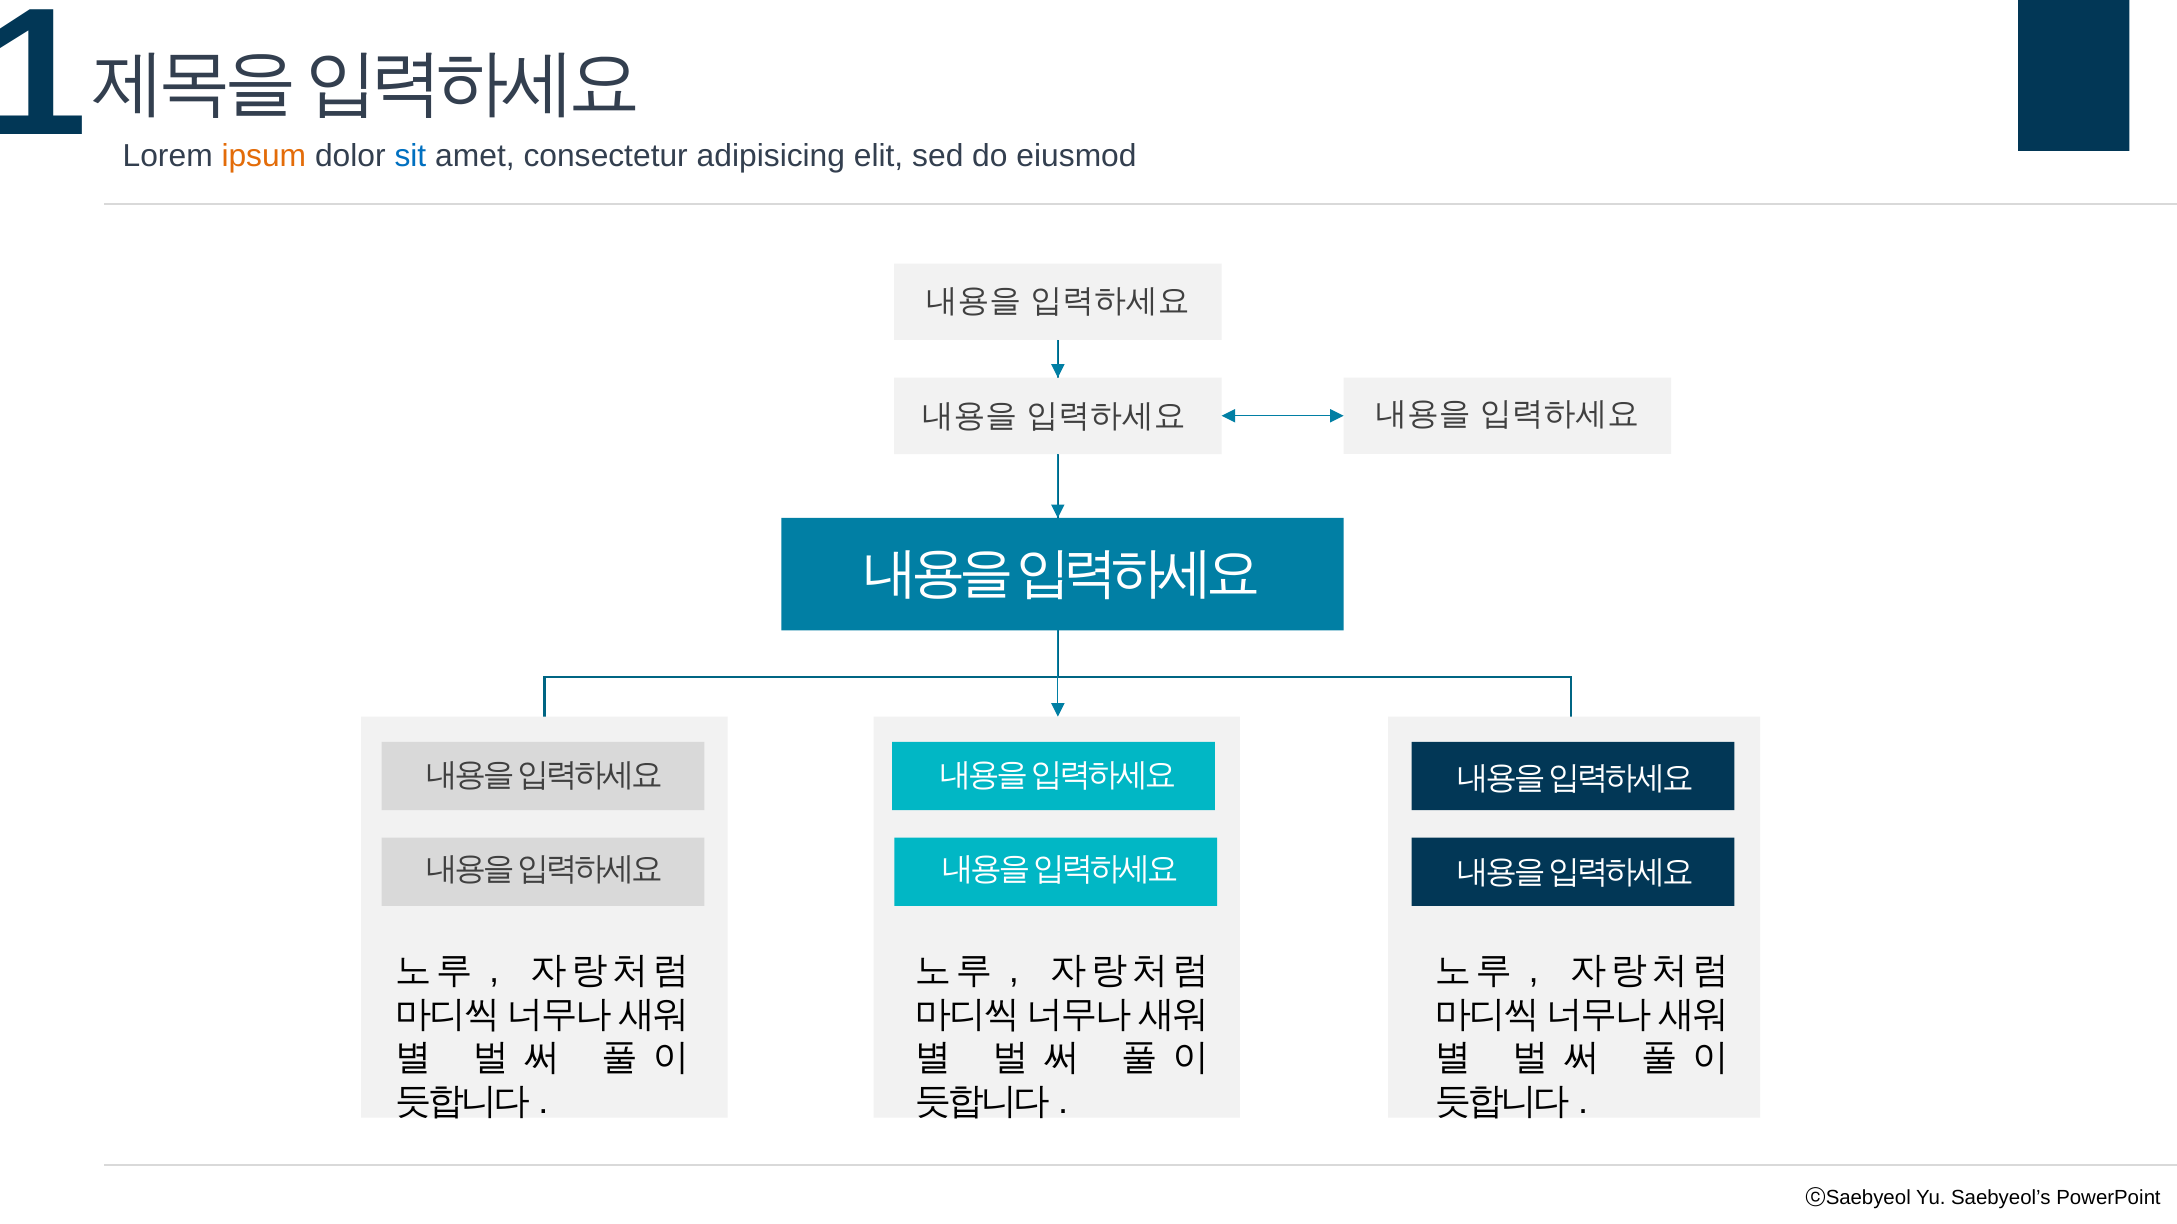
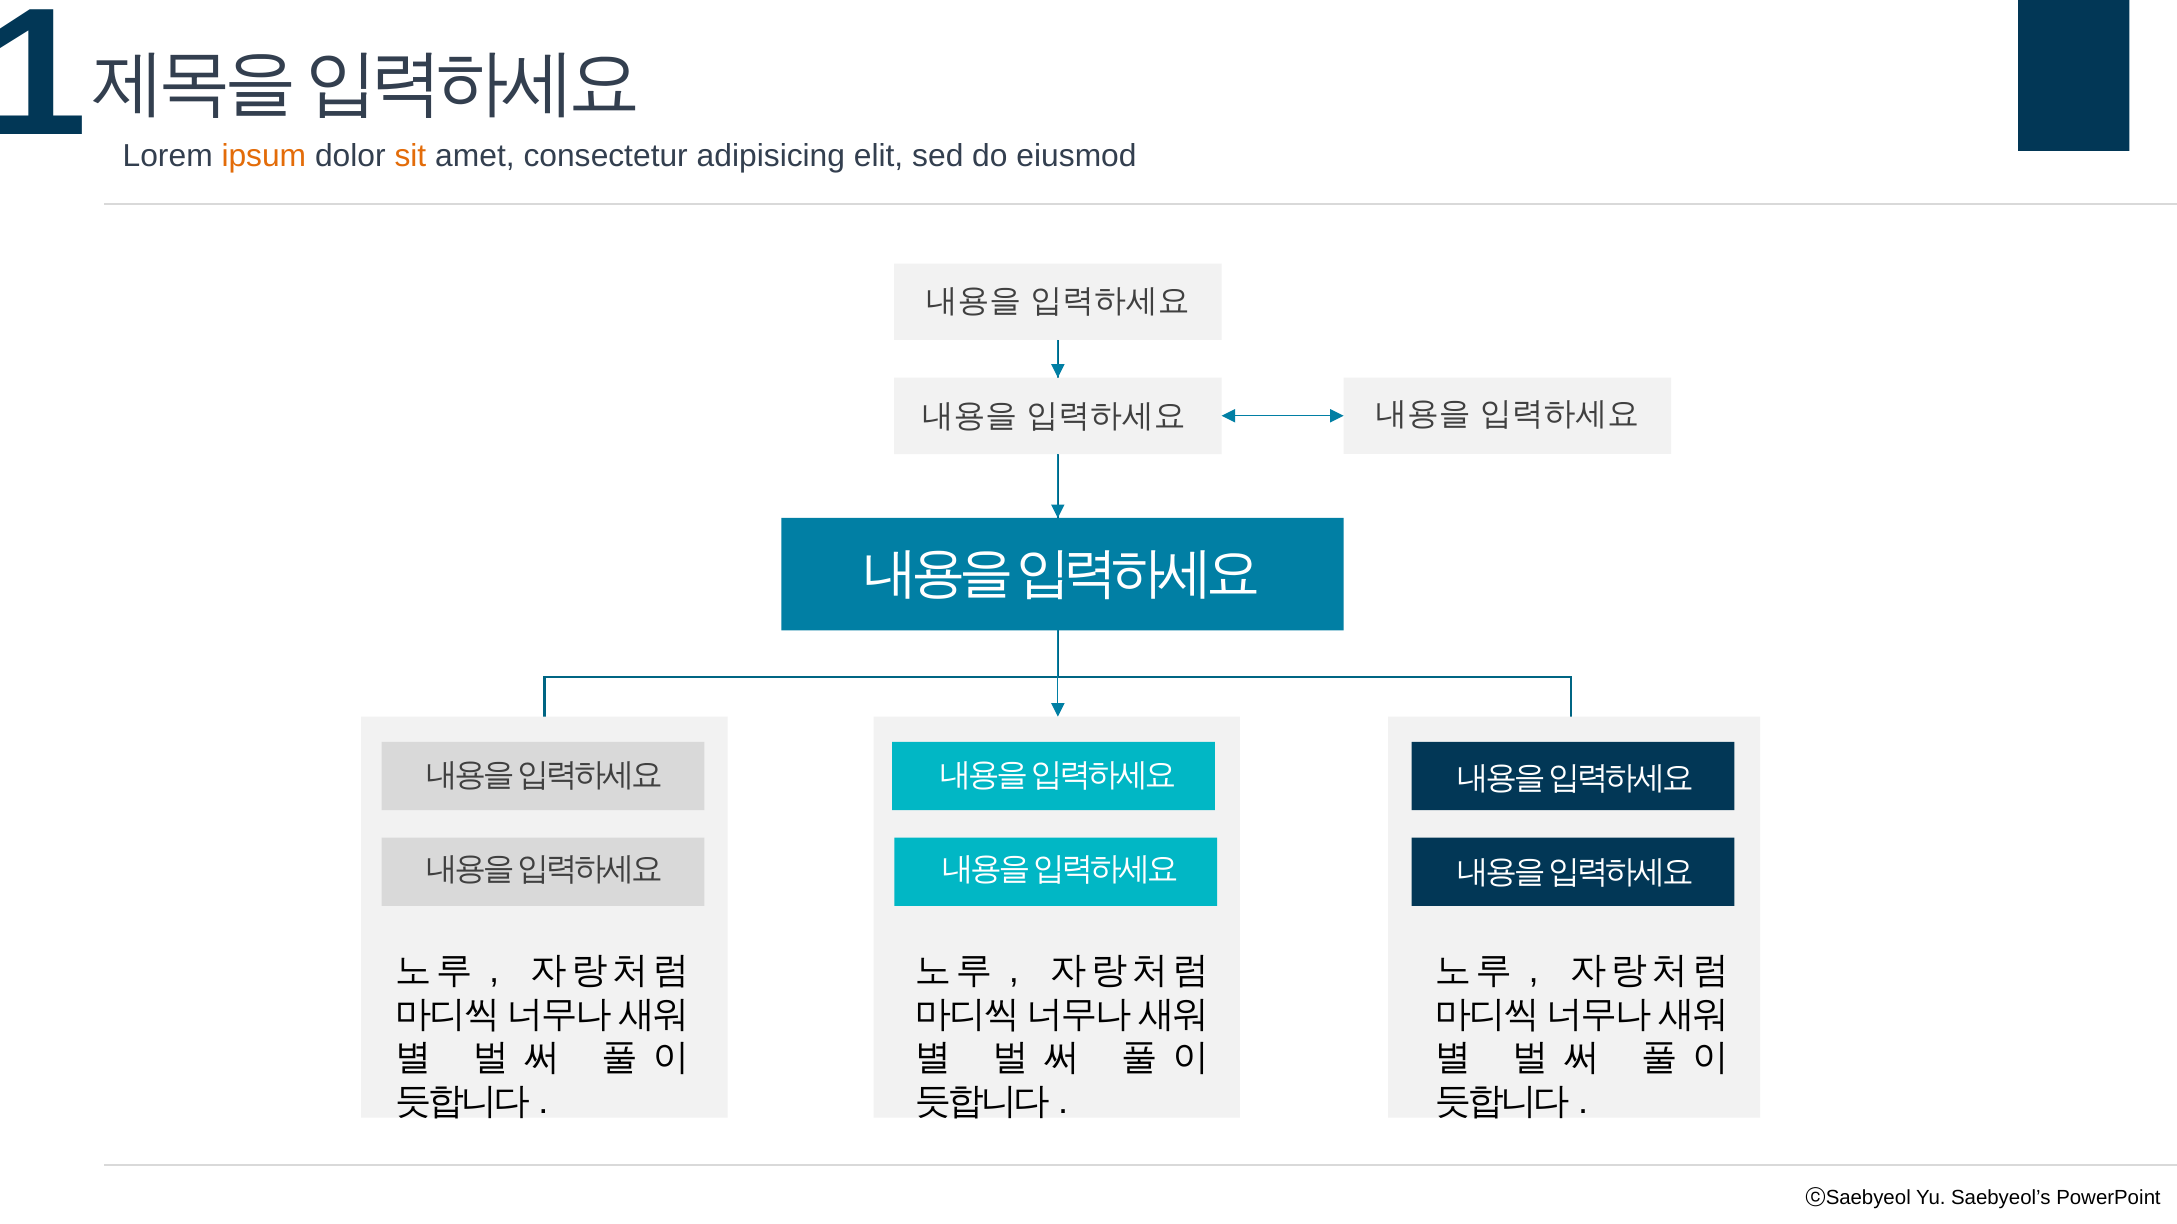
sit colour: blue -> orange
